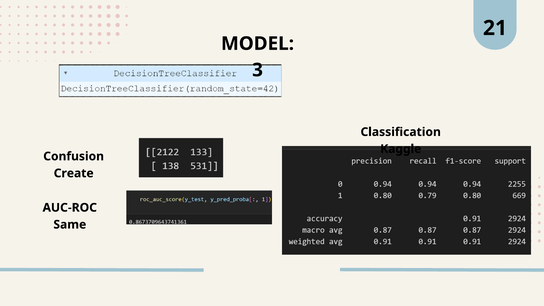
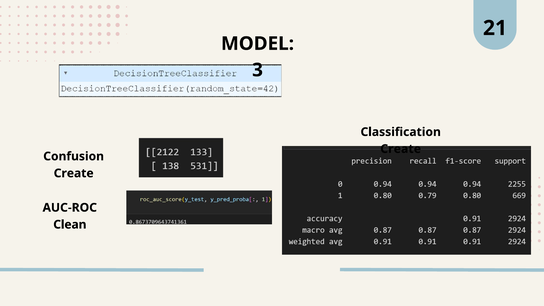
Kaggle at (401, 149): Kaggle -> Create
Same: Same -> Clean
